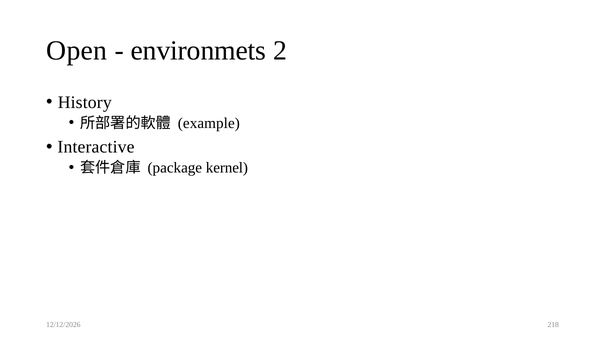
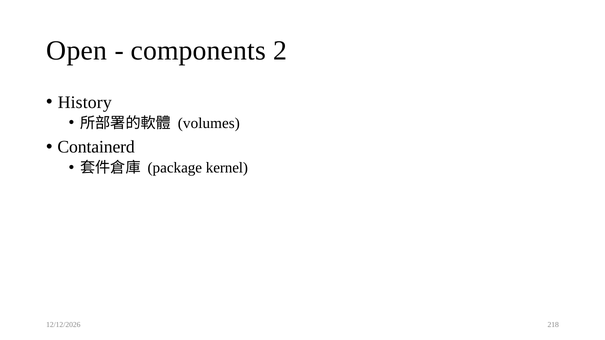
environmets: environmets -> components
example: example -> volumes
Interactive: Interactive -> Containerd
